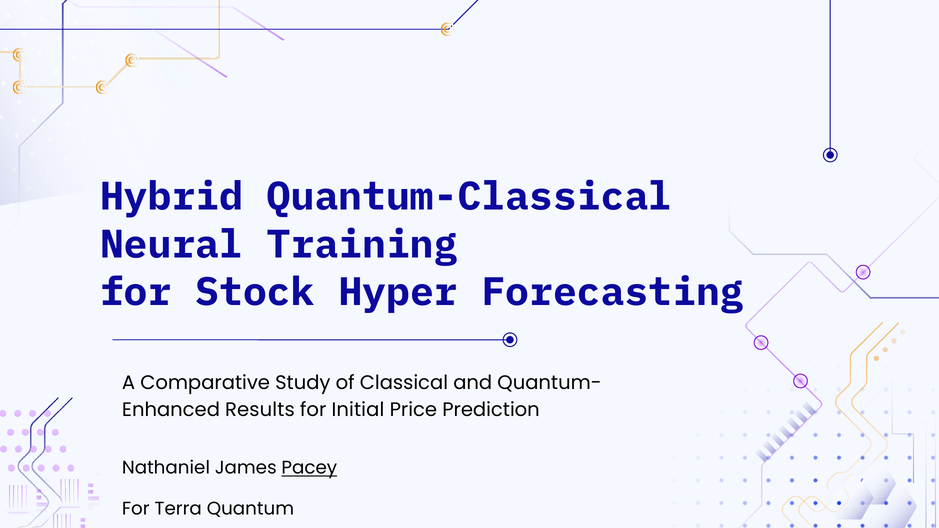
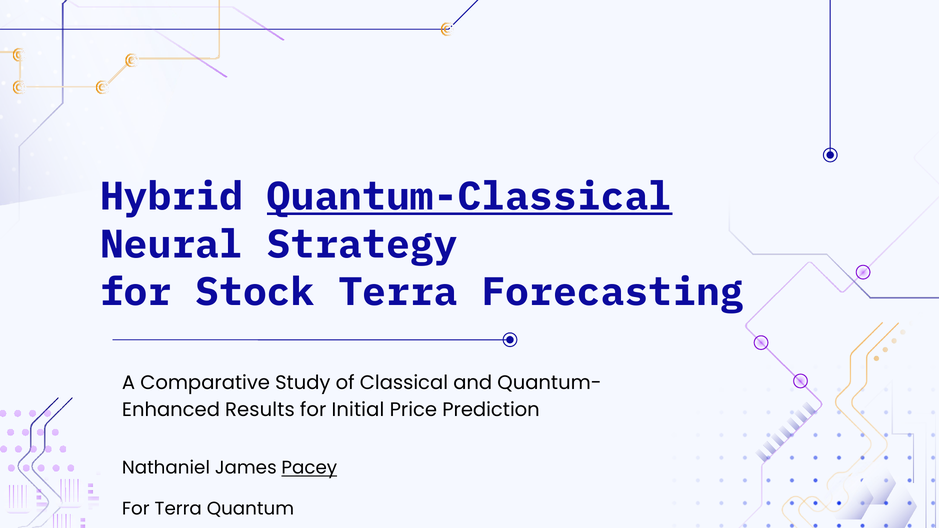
Quantum-Classical underline: none -> present
Training: Training -> Strategy
Stock Hyper: Hyper -> Terra
